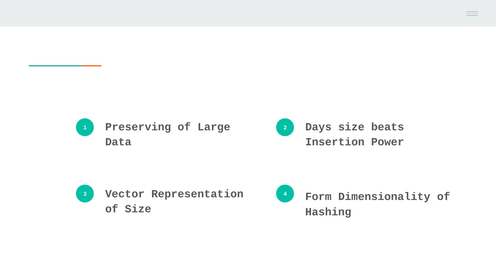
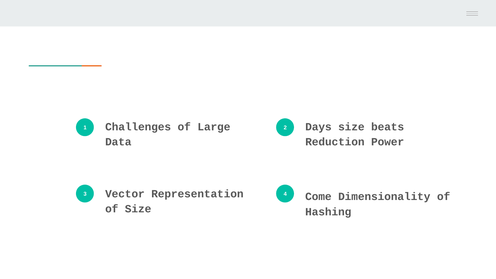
Preserving: Preserving -> Challenges
Insertion: Insertion -> Reduction
Form: Form -> Come
